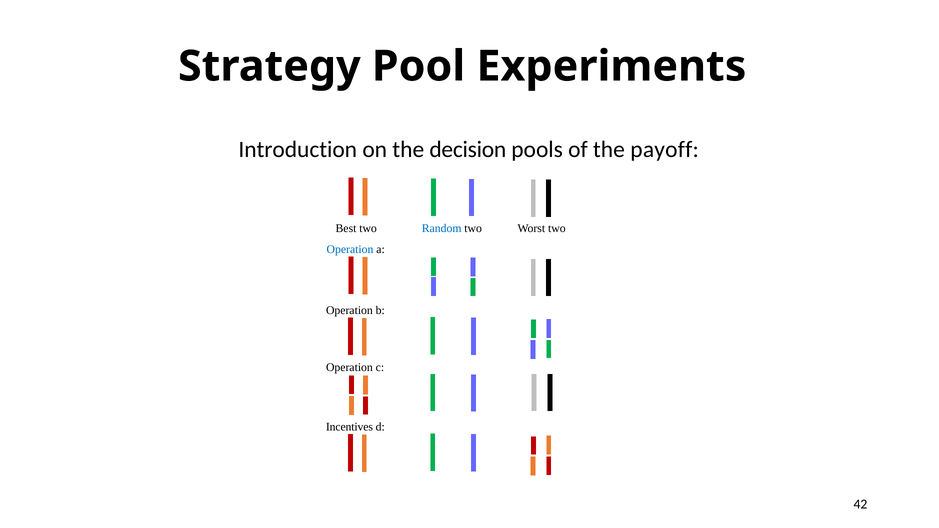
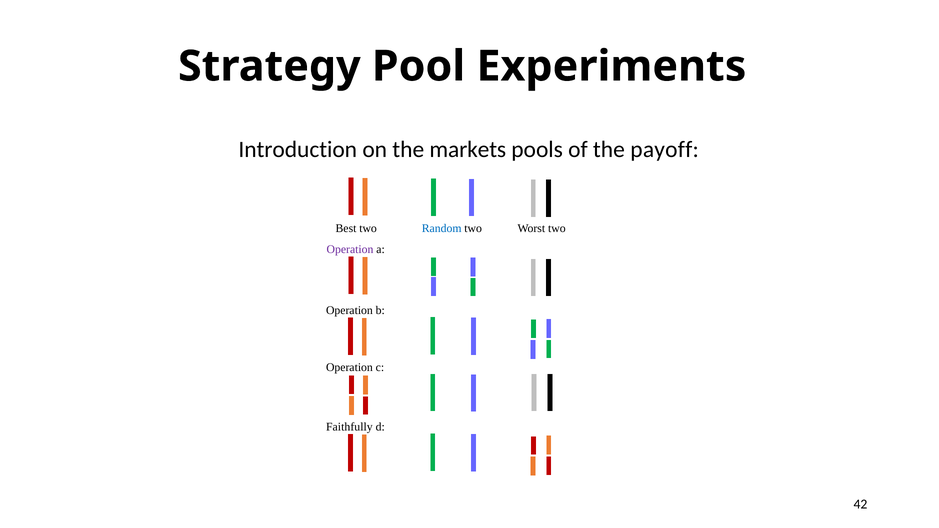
decision: decision -> markets
Operation at (350, 250) colour: blue -> purple
Incentives: Incentives -> Faithfully
